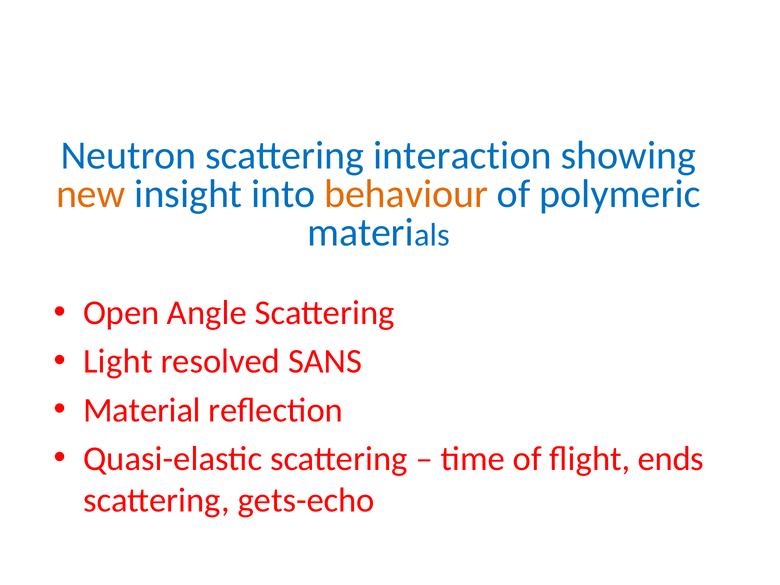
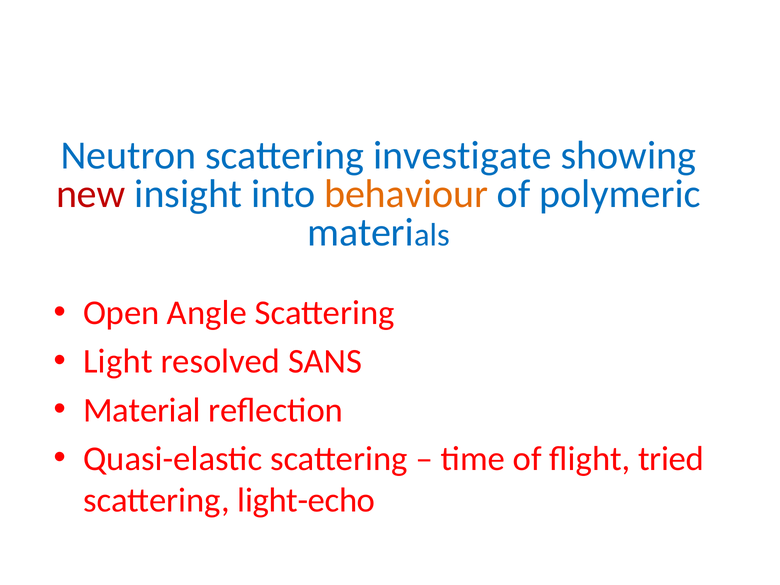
interaction: interaction -> investigate
new colour: orange -> red
ends: ends -> tried
gets-echo: gets-echo -> light-echo
